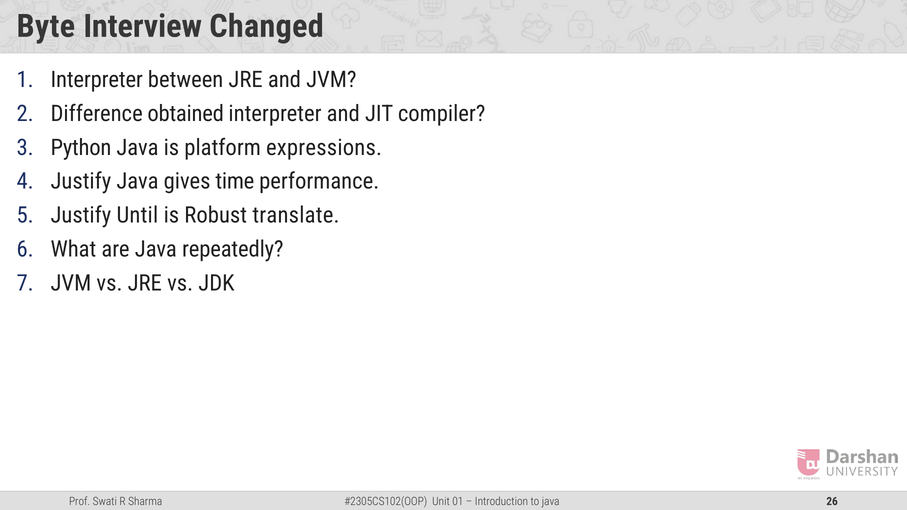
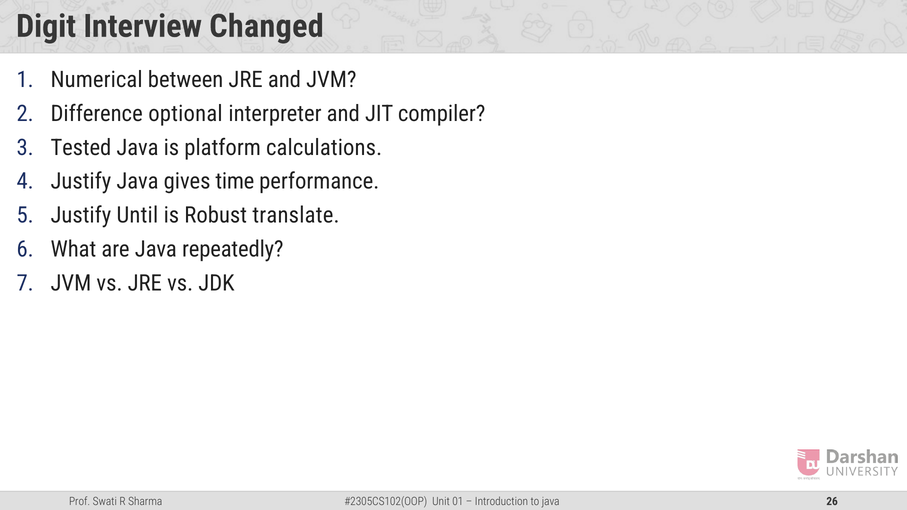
Byte: Byte -> Digit
Interpreter at (97, 80): Interpreter -> Numerical
obtained: obtained -> optional
Python: Python -> Tested
expressions: expressions -> calculations
